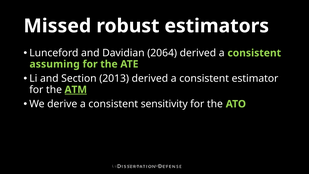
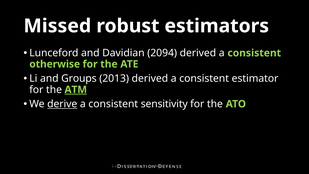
2064: 2064 -> 2094
assuming: assuming -> otherwise
Section: Section -> Groups
derive underline: none -> present
